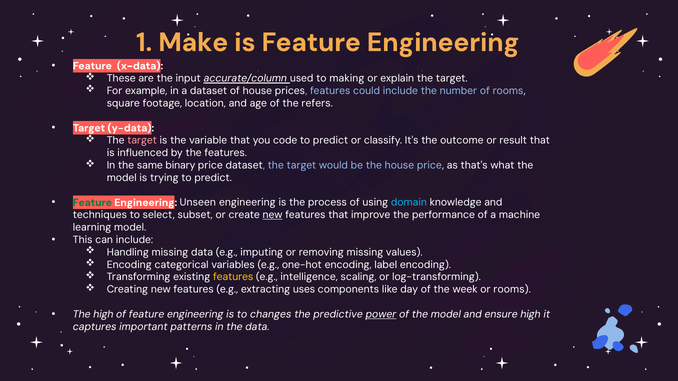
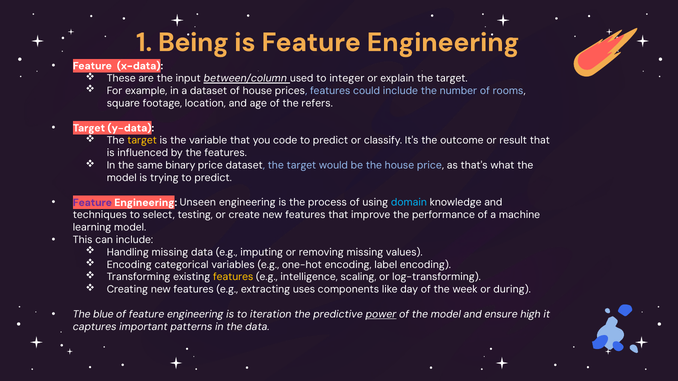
Make: Make -> Being
accurate/column: accurate/column -> between/column
making: making -> integer
target at (142, 141) colour: pink -> yellow
Feature at (92, 203) colour: green -> purple
subset: subset -> testing
new at (273, 215) underline: present -> none
or rooms: rooms -> during
The high: high -> blue
changes: changes -> iteration
